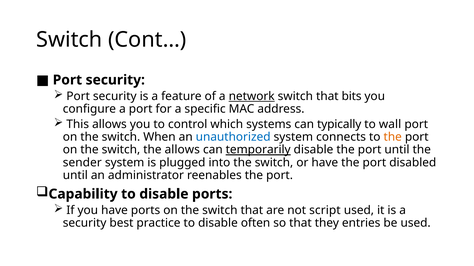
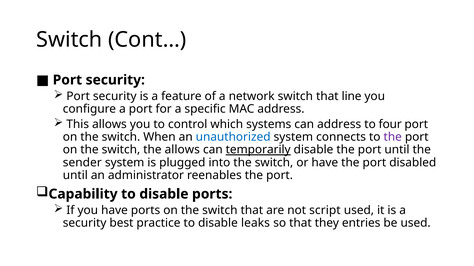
network underline: present -> none
bits: bits -> line
can typically: typically -> address
wall: wall -> four
the at (393, 137) colour: orange -> purple
often: often -> leaks
